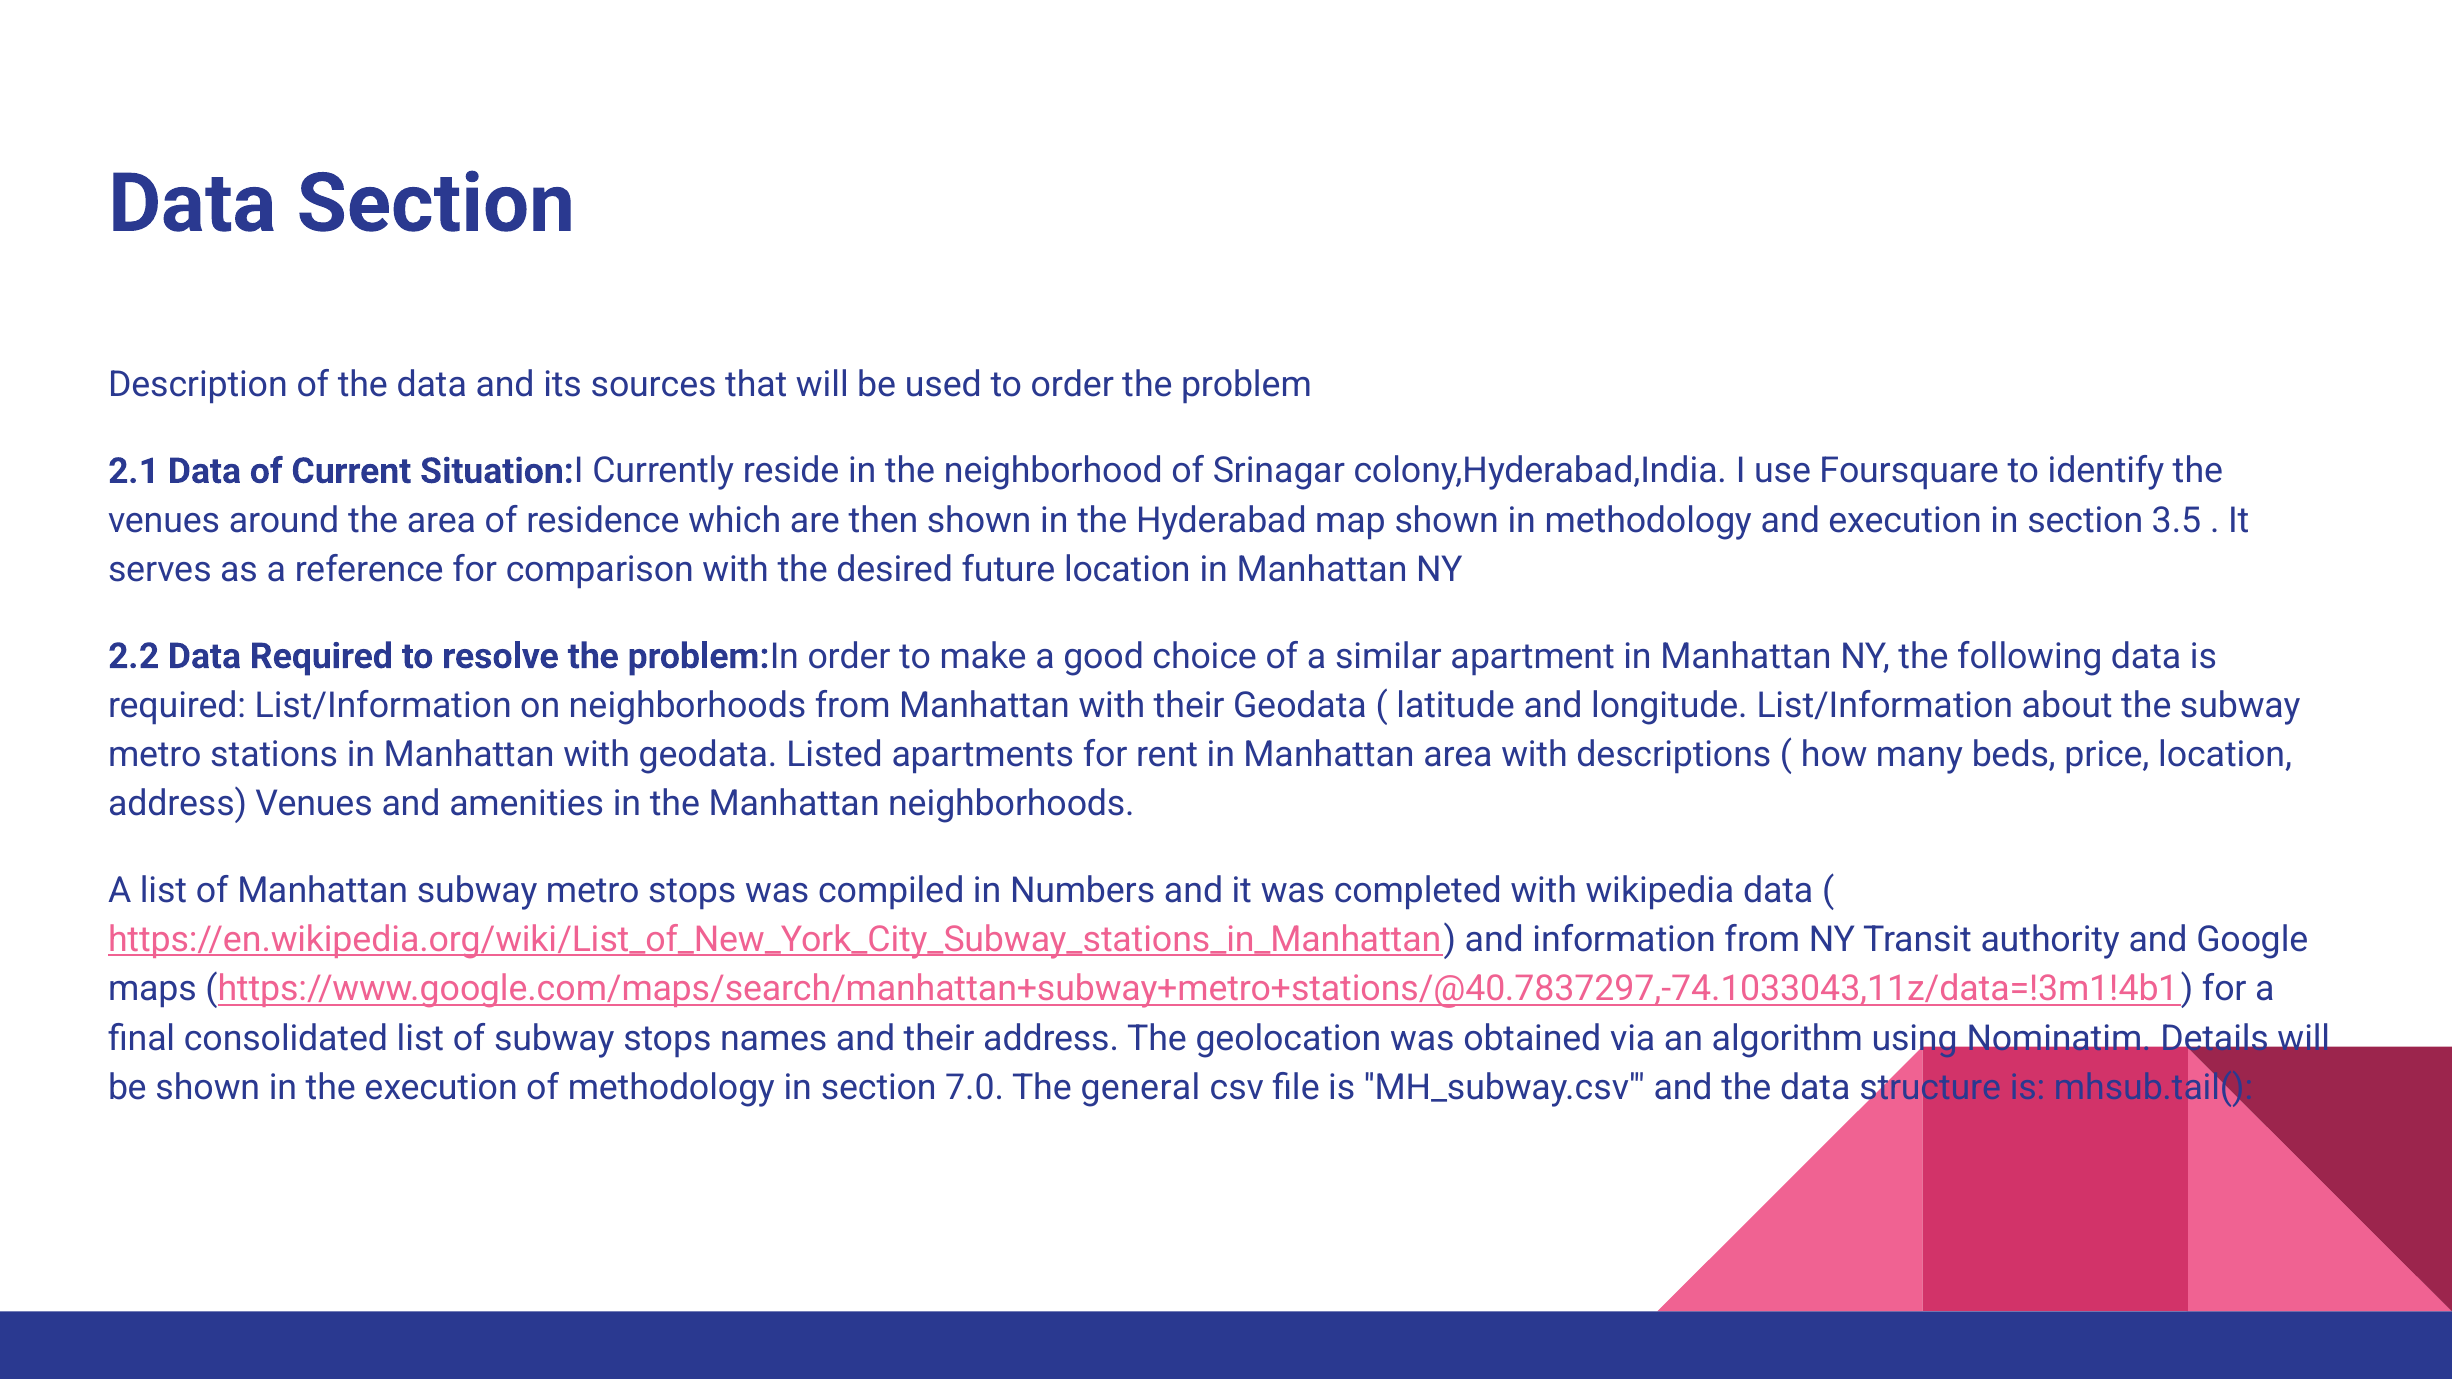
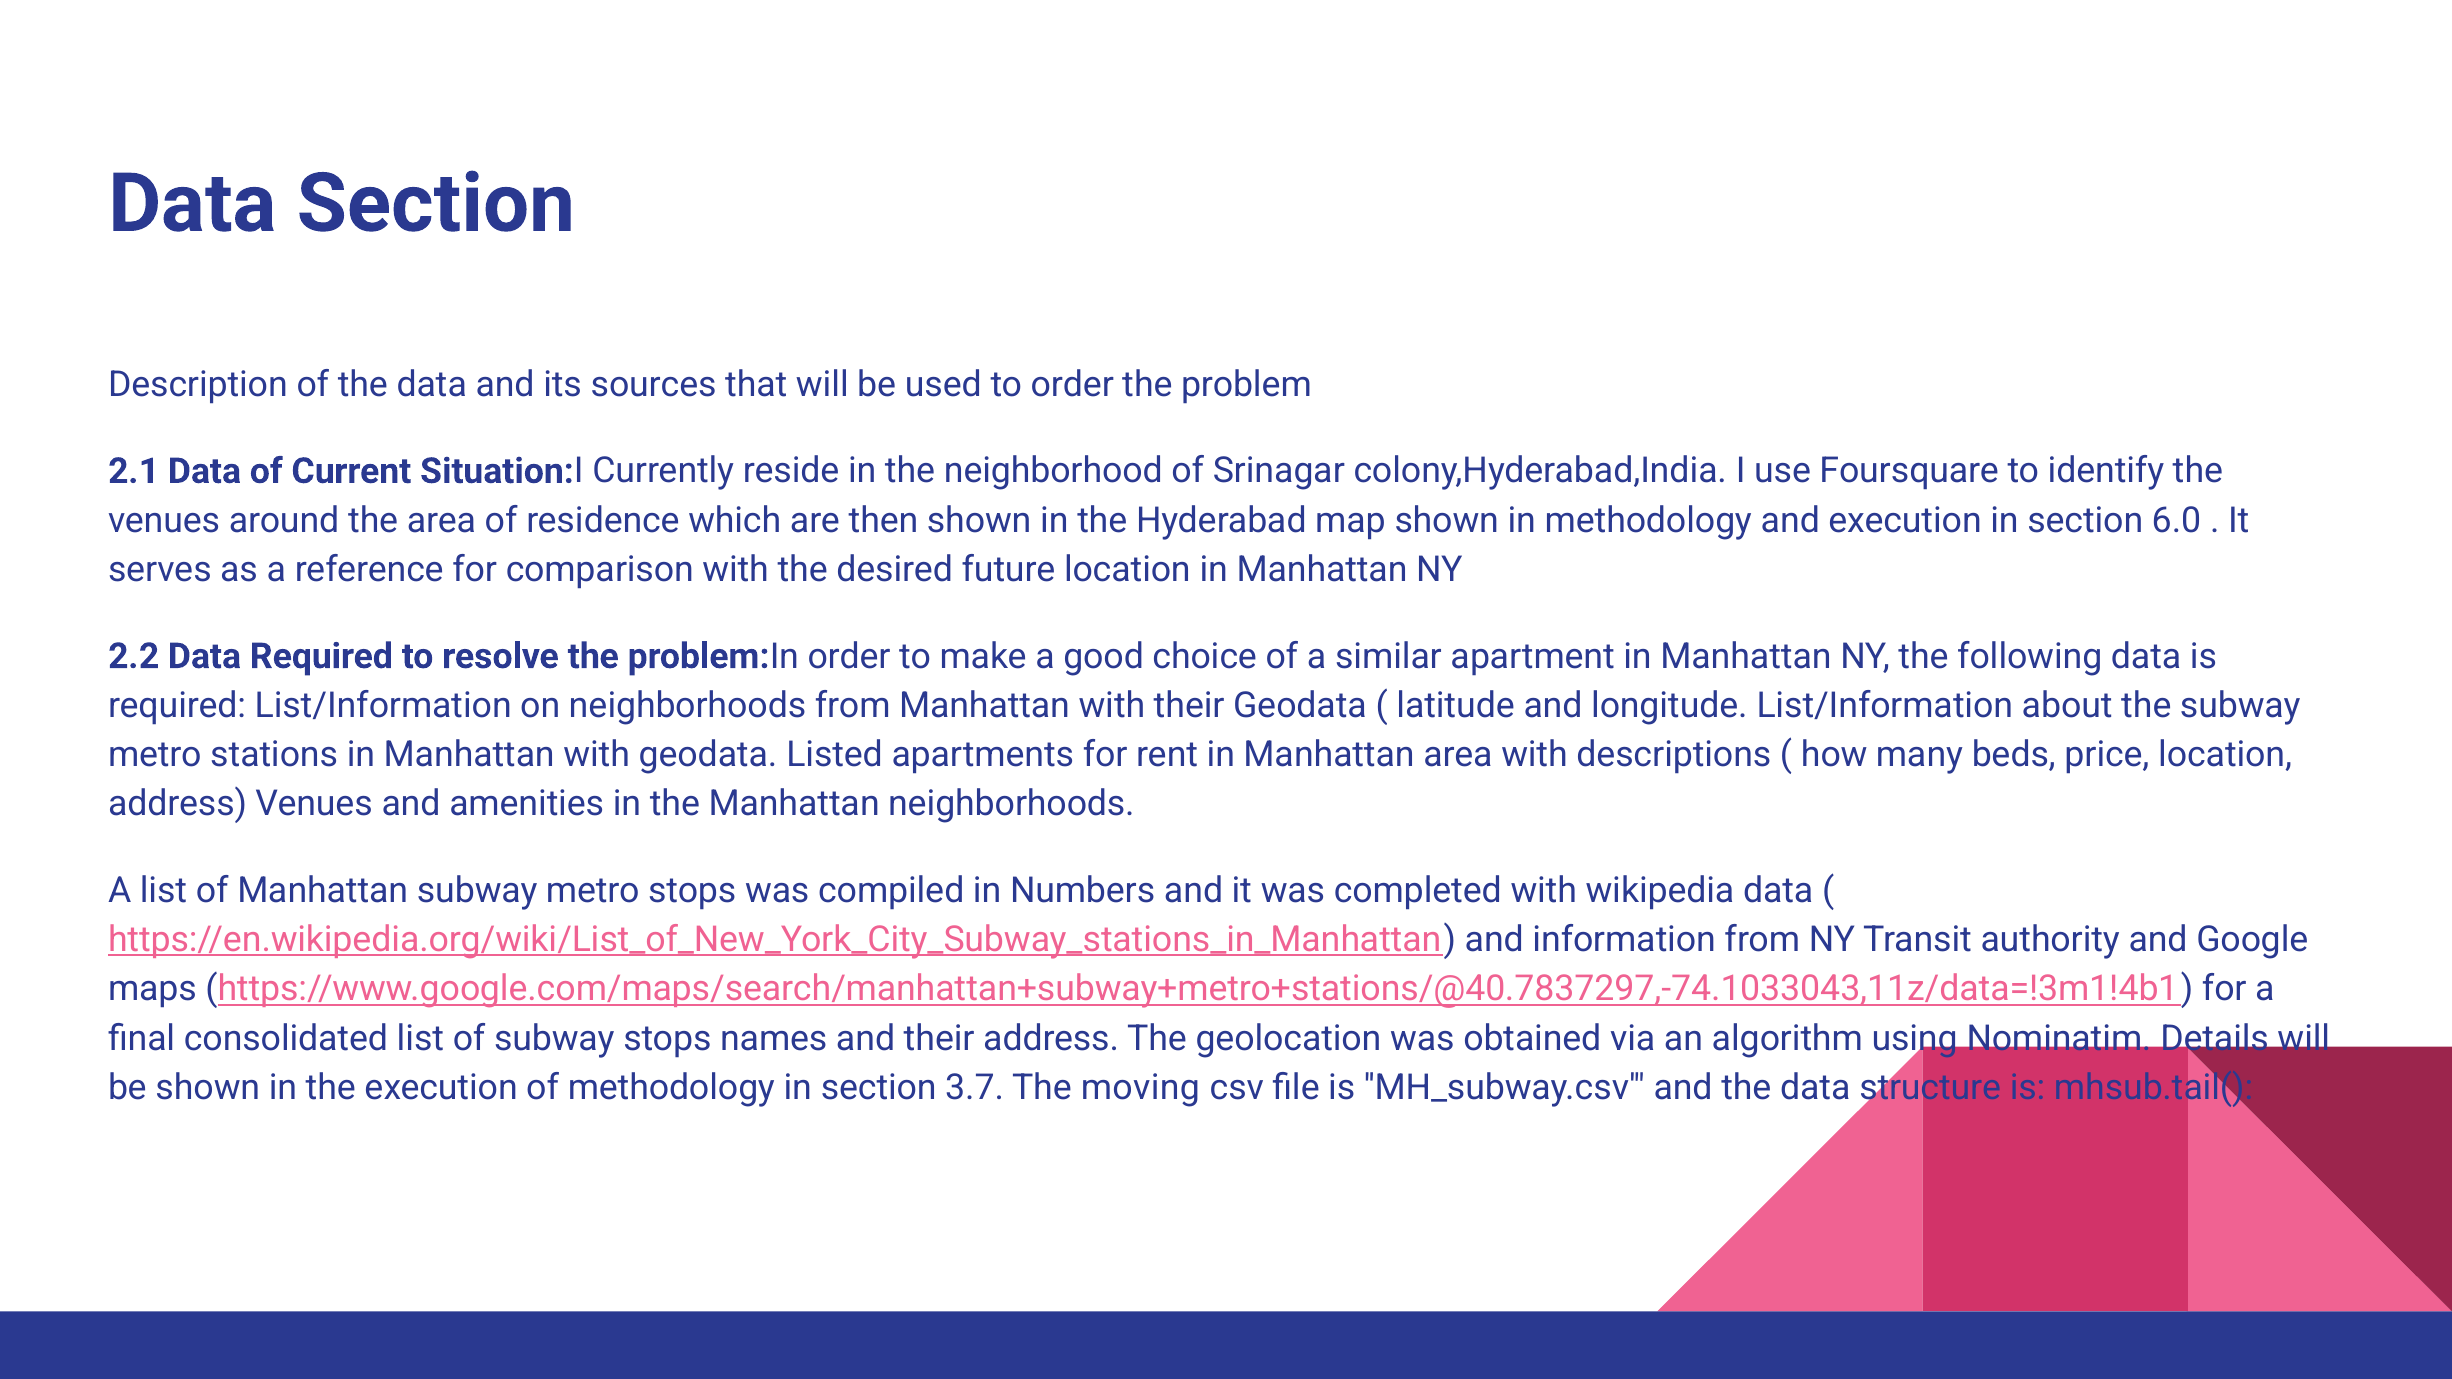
3.5: 3.5 -> 6.0
7.0: 7.0 -> 3.7
general: general -> moving
